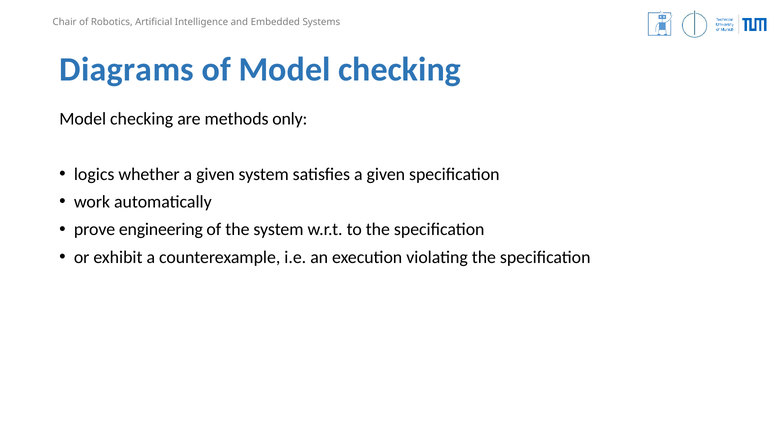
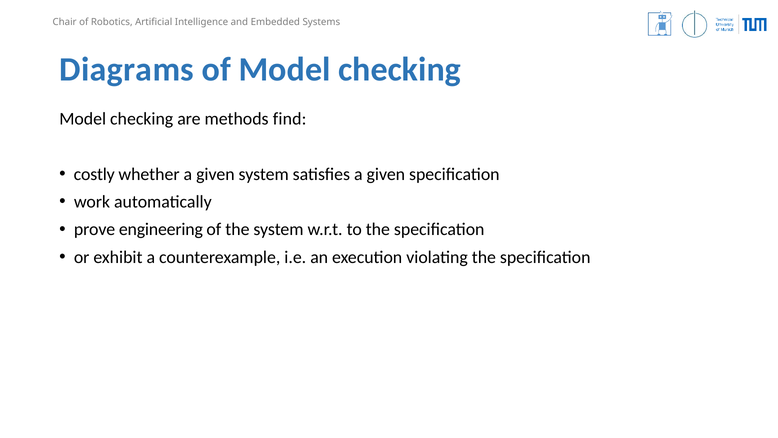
only: only -> find
logics: logics -> costly
